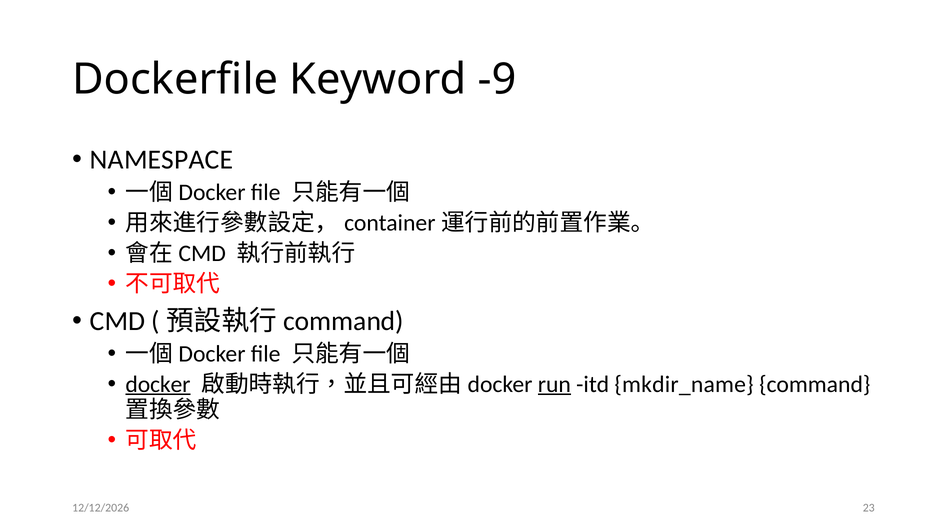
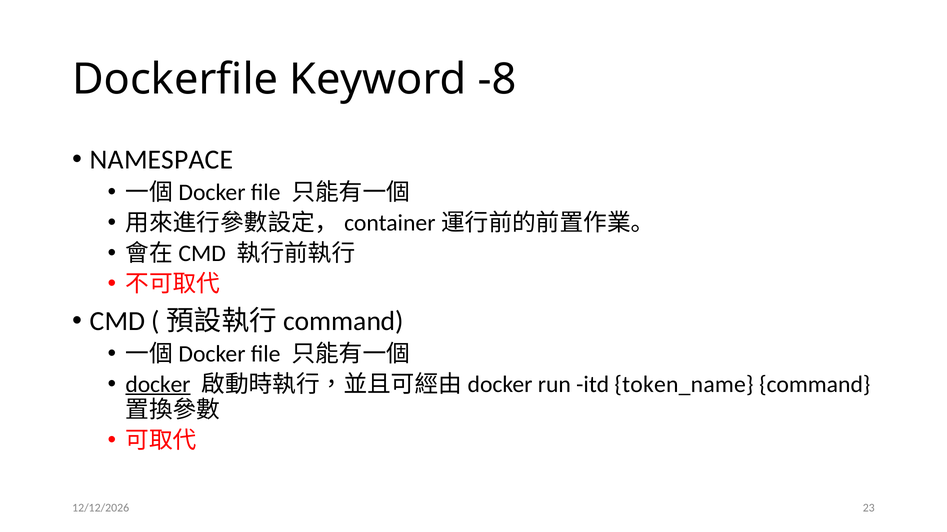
-9: -9 -> -8
run underline: present -> none
mkdir_name: mkdir_name -> token_name
